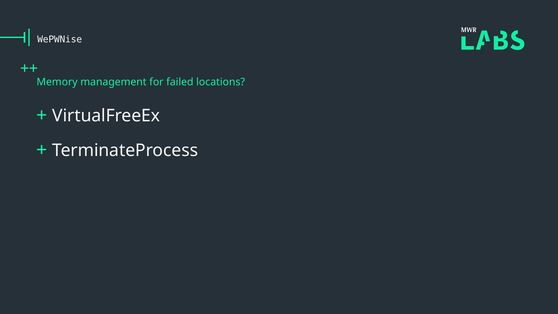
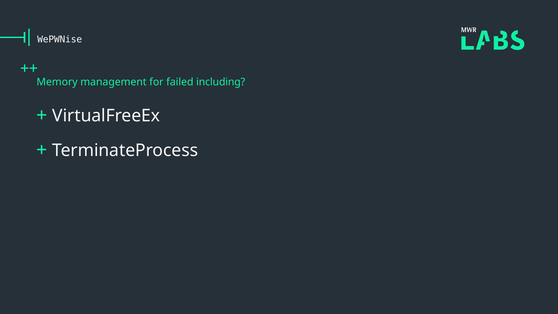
locations: locations -> including
